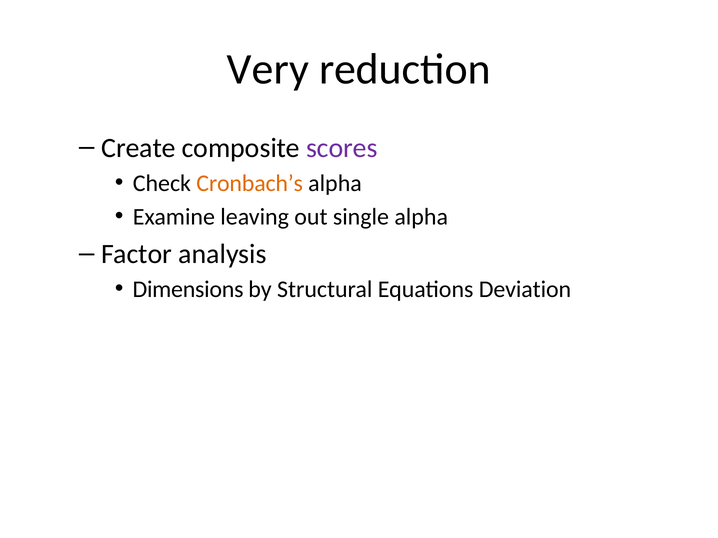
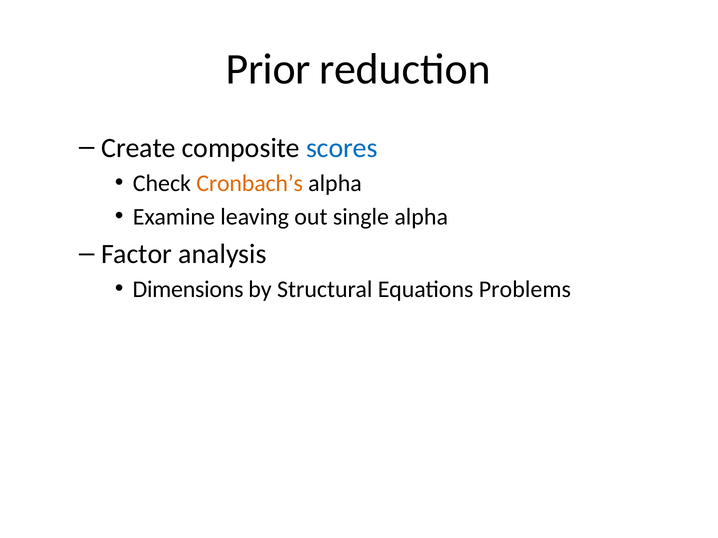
Very: Very -> Prior
scores colour: purple -> blue
Deviation: Deviation -> Problems
